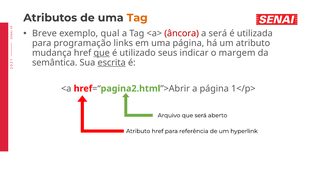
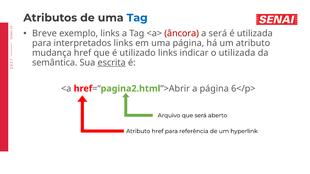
Tag at (137, 18) colour: orange -> blue
exemplo qual: qual -> links
programação: programação -> interpretados
que at (102, 53) underline: present -> none
utilizado seus: seus -> links
o margem: margem -> utilizada
1</p>: 1</p> -> 6</p>
